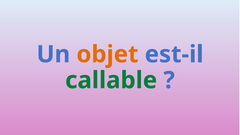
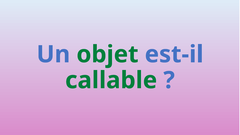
objet colour: orange -> green
